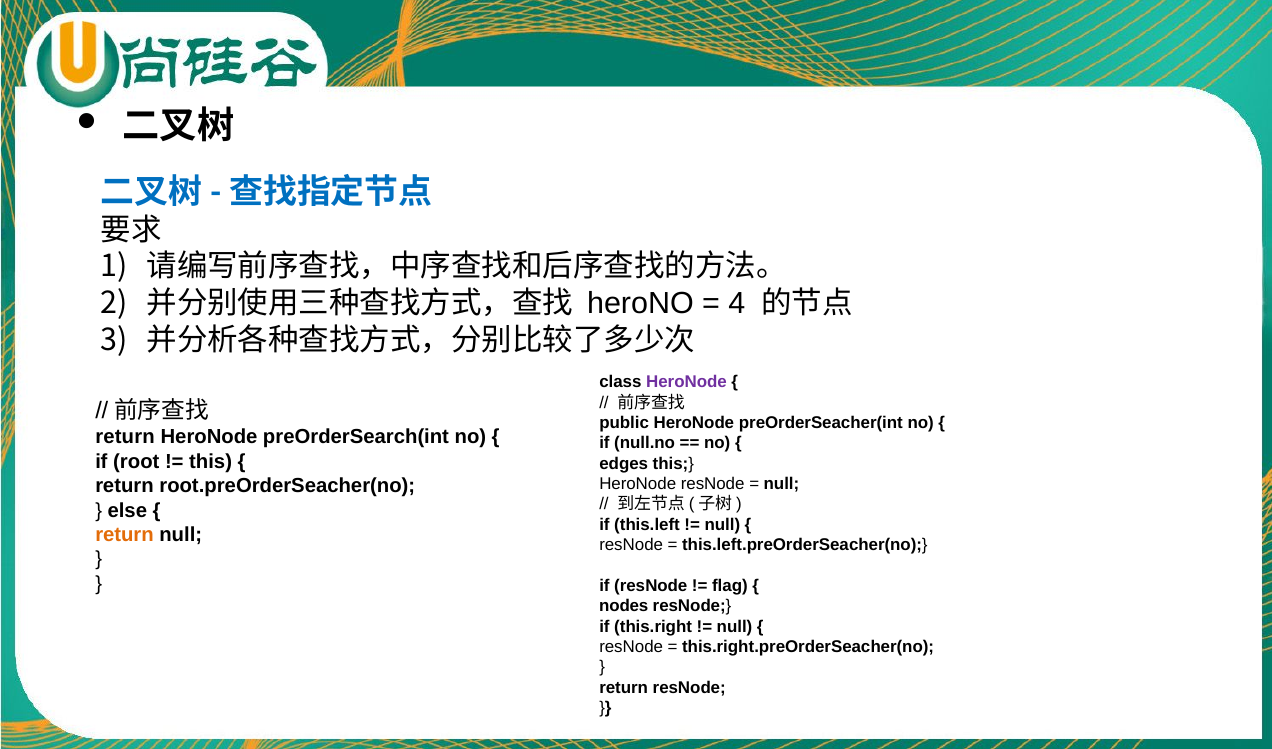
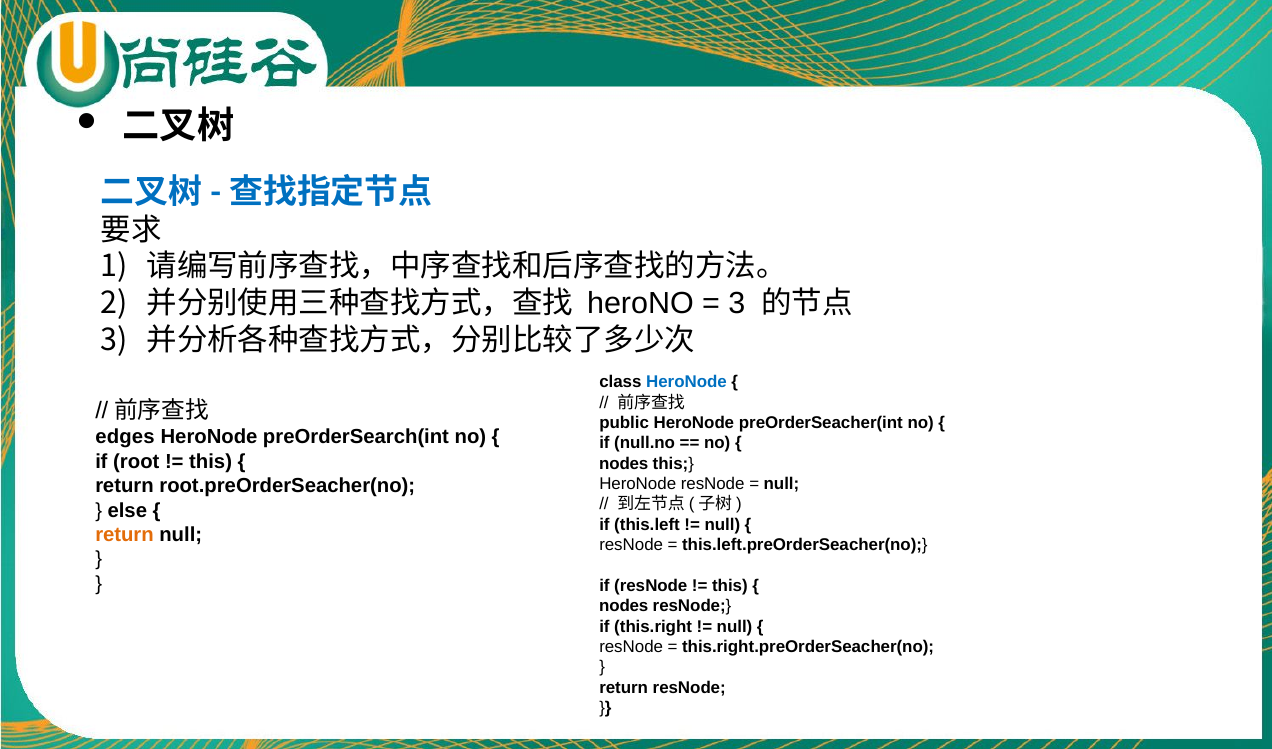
4 at (737, 303): 4 -> 3
HeroNode at (686, 382) colour: purple -> blue
return at (125, 437): return -> edges
edges at (624, 464): edges -> nodes
flag at (730, 586): flag -> this
